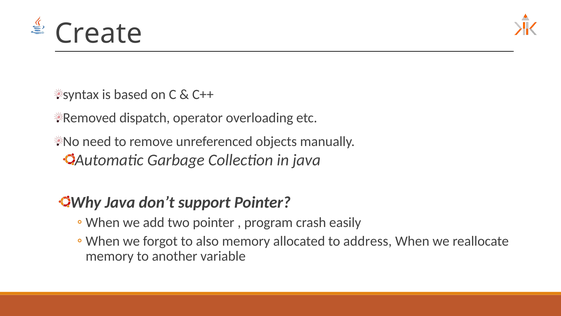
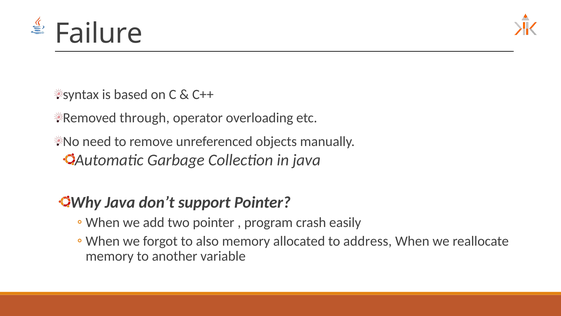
Create: Create -> Failure
dispatch: dispatch -> through
